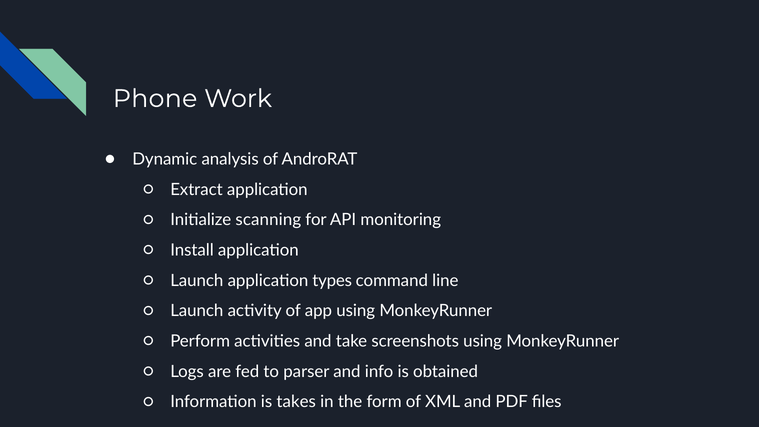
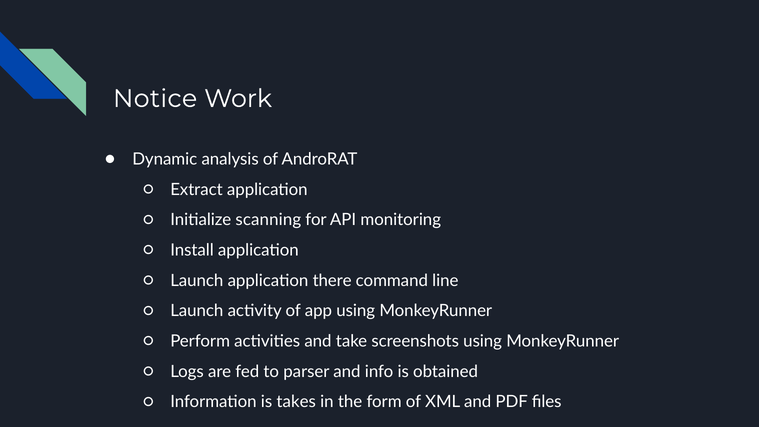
Phone: Phone -> Notice
types: types -> there
